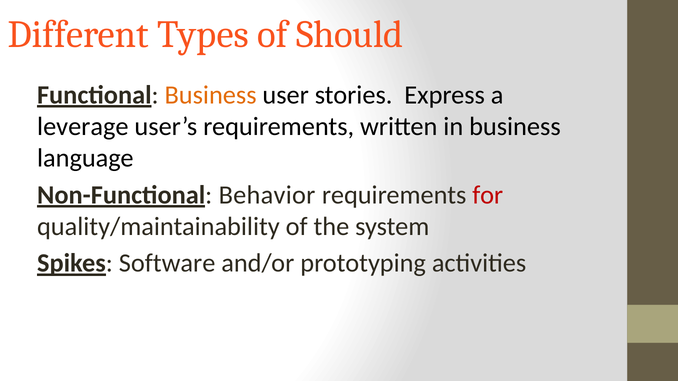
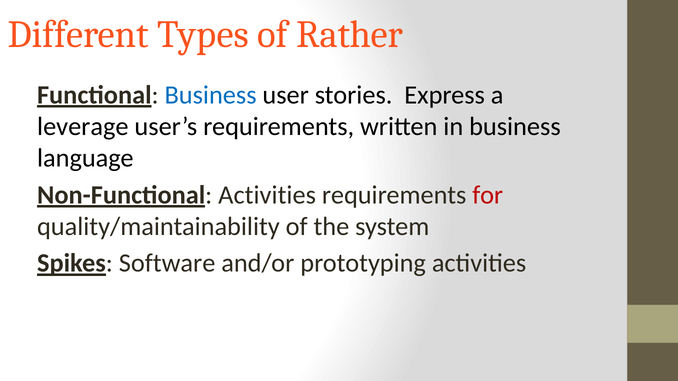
Should: Should -> Rather
Business at (211, 95) colour: orange -> blue
Non-Functional Behavior: Behavior -> Activities
